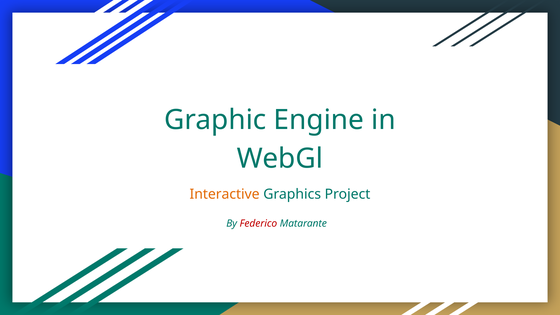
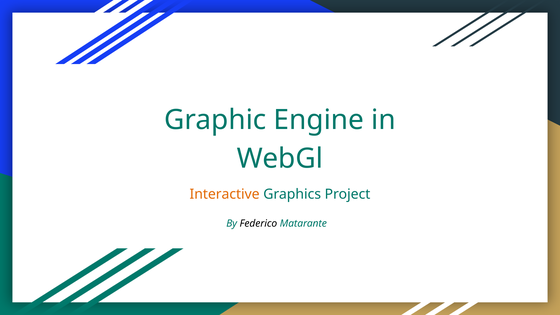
Federico colour: red -> black
